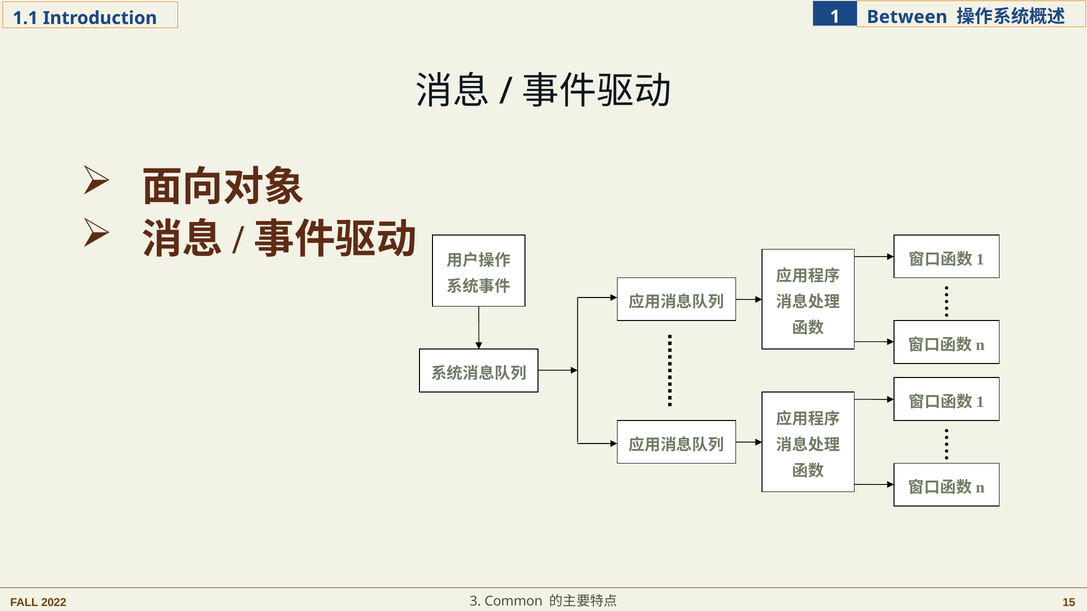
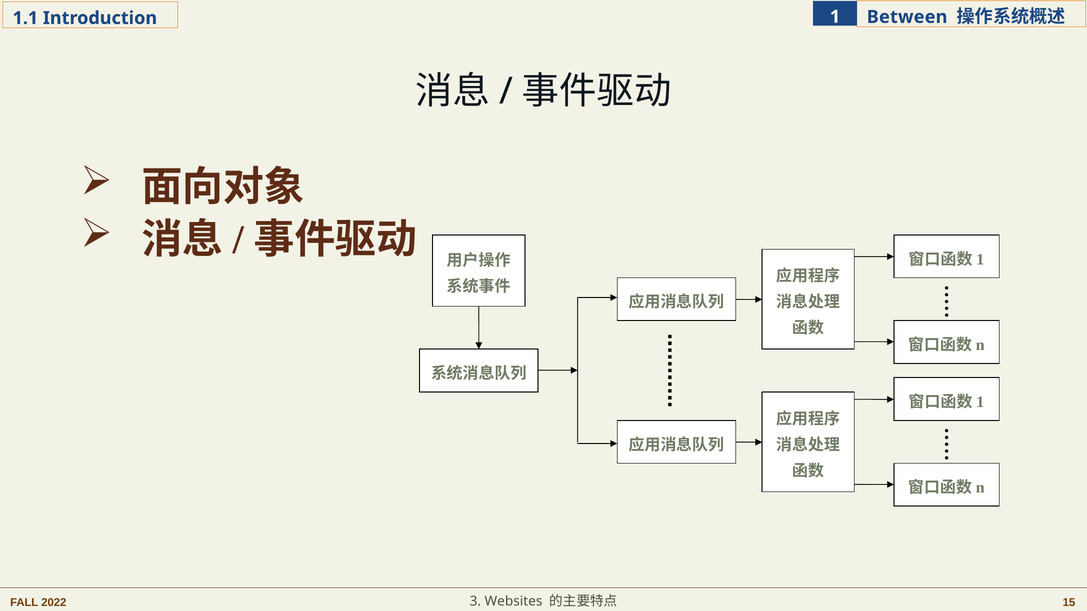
Common: Common -> Websites
